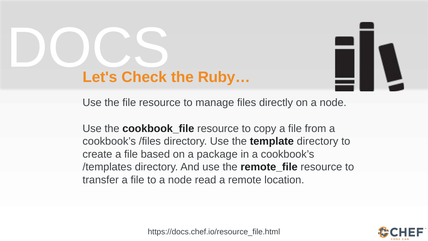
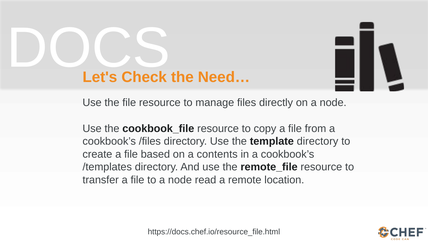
Ruby…: Ruby… -> Need…
package: package -> contents
